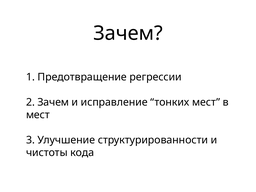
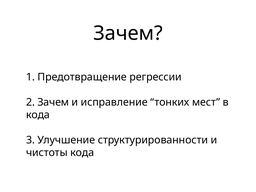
мест at (38, 115): мест -> кода
